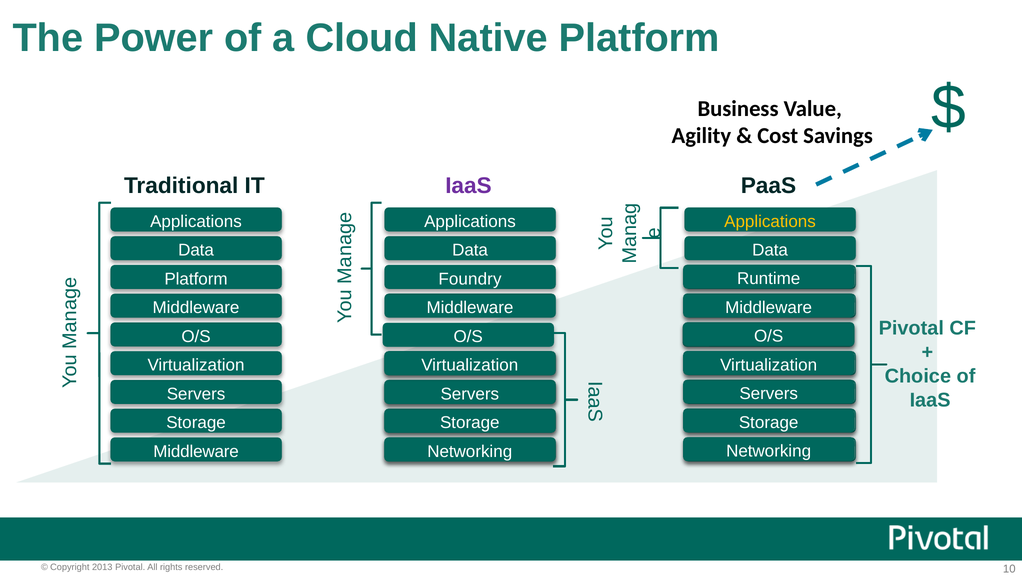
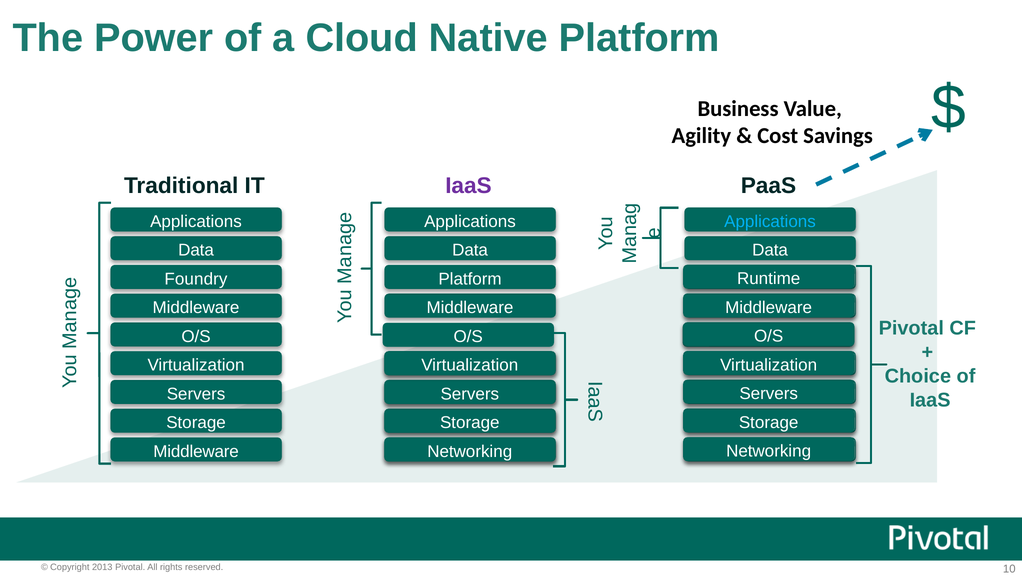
Applications at (770, 221) colour: yellow -> light blue
Platform at (196, 279): Platform -> Foundry
Foundry at (470, 279): Foundry -> Platform
